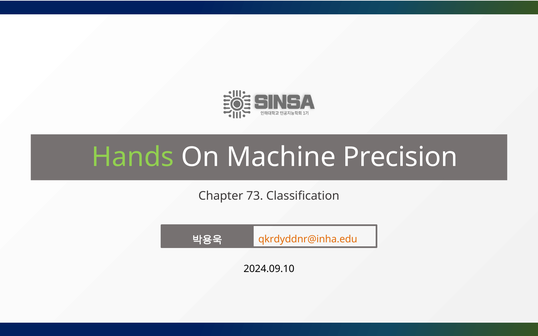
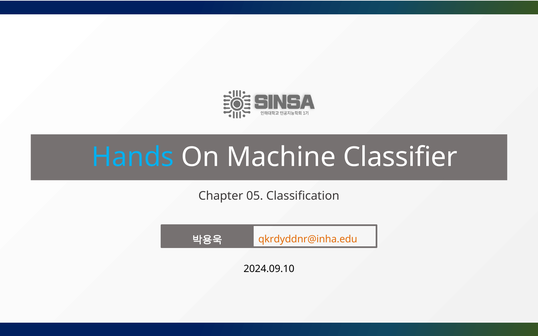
Hands colour: light green -> light blue
Precision: Precision -> Classifier
73: 73 -> 05
